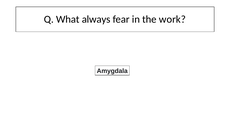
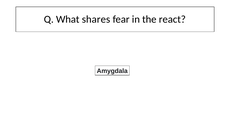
always: always -> shares
work: work -> react
